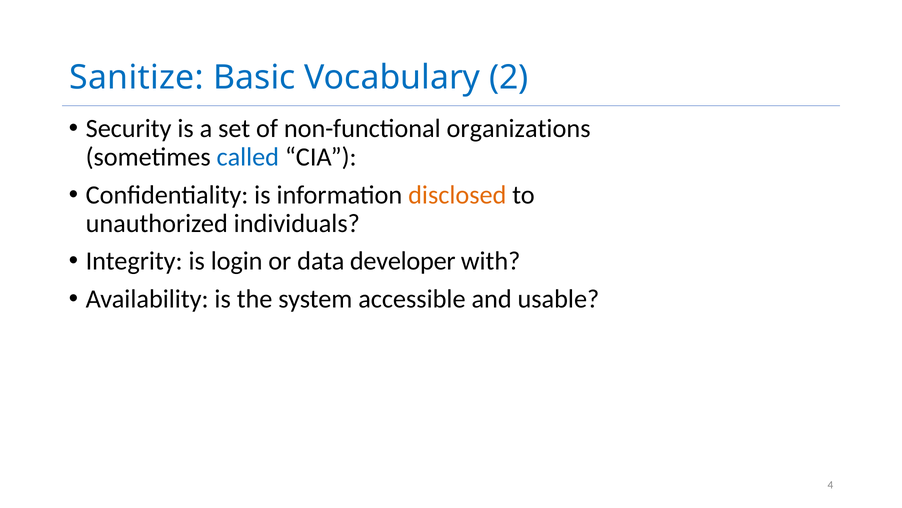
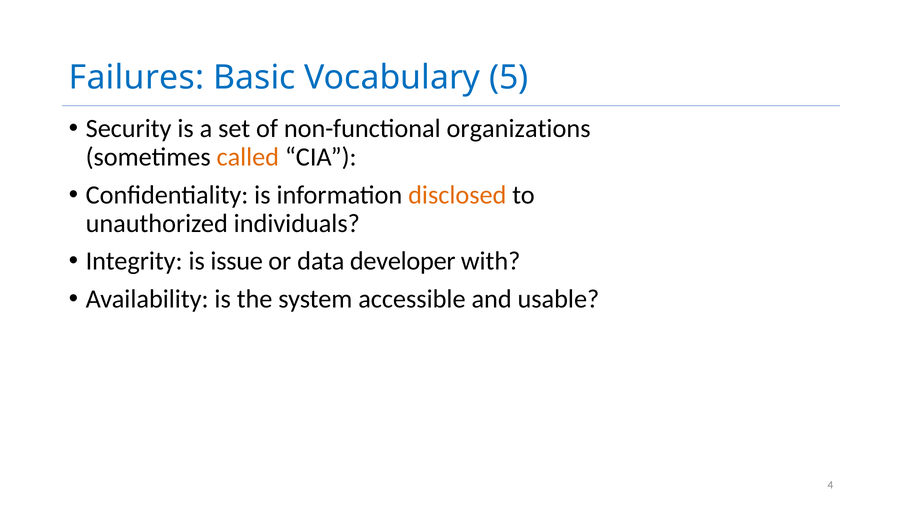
Sanitize: Sanitize -> Failures
2: 2 -> 5
called colour: blue -> orange
login: login -> issue
